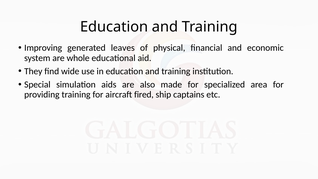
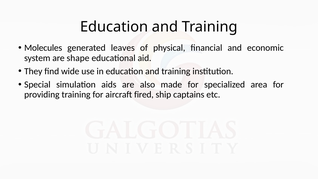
Improving: Improving -> Molecules
whole: whole -> shape
